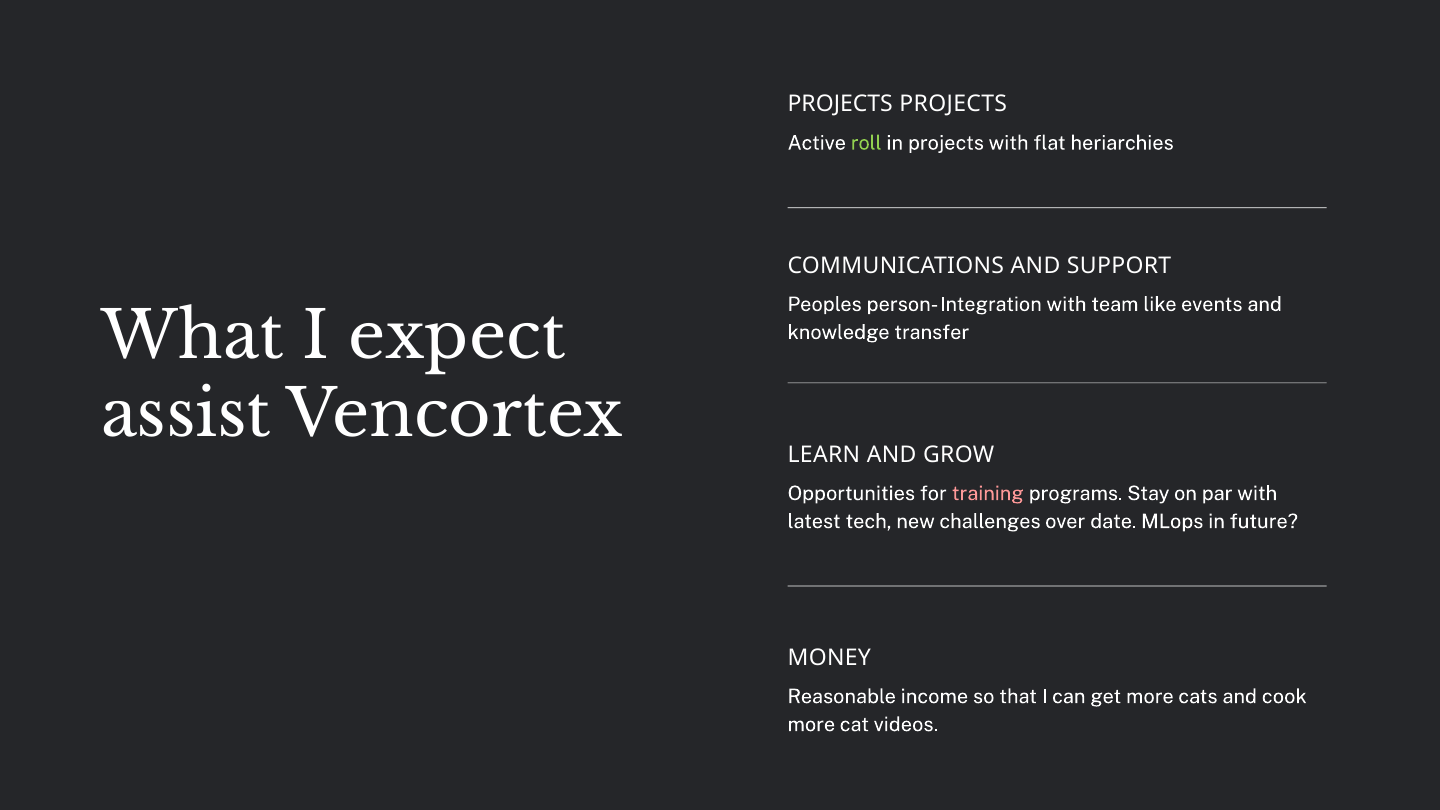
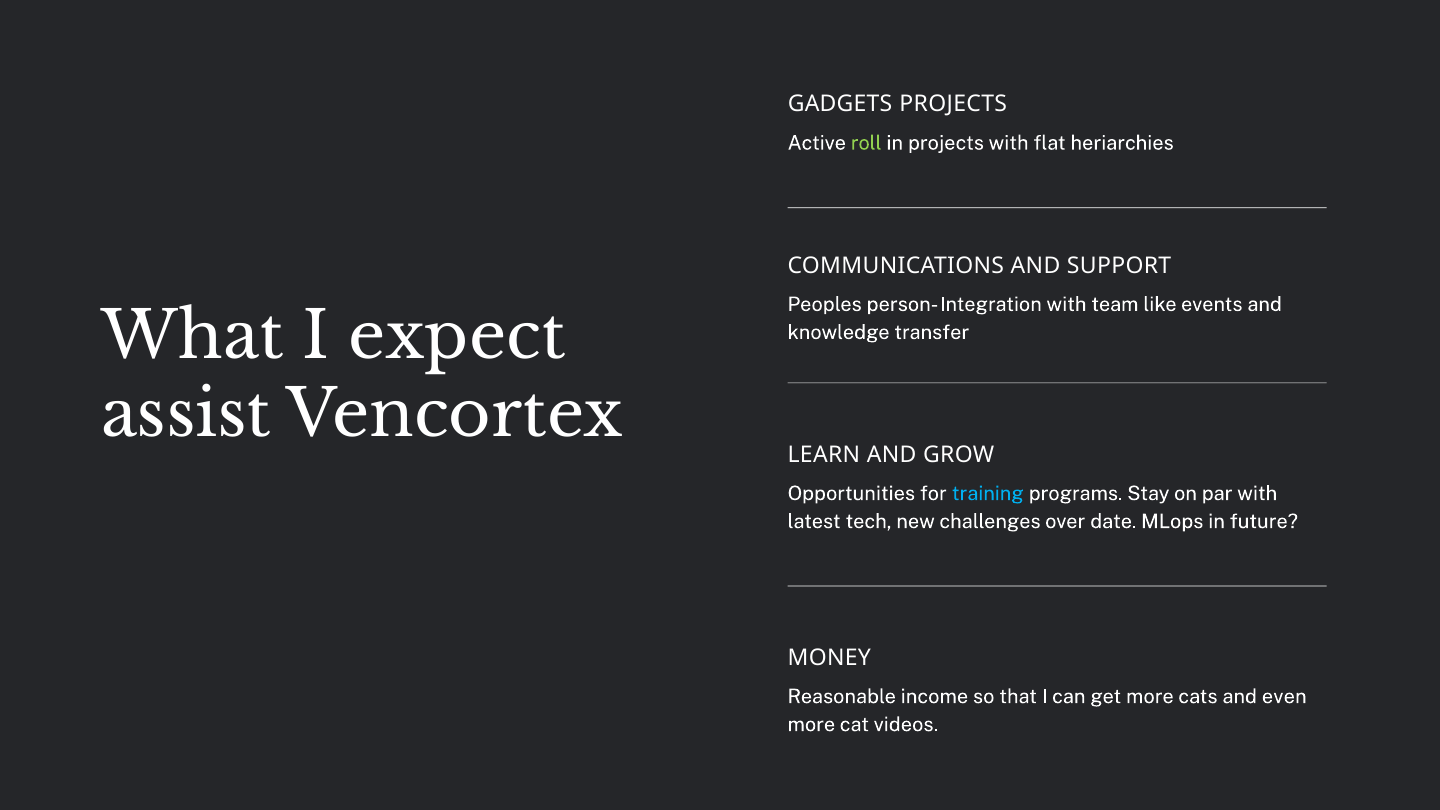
PROJECTS at (840, 104): PROJECTS -> GADGETS
training colour: pink -> light blue
cook: cook -> even
